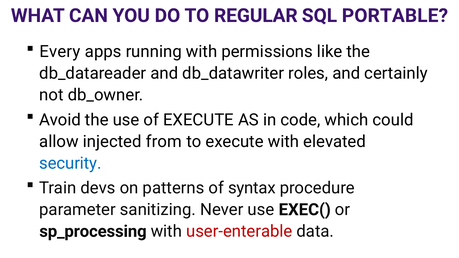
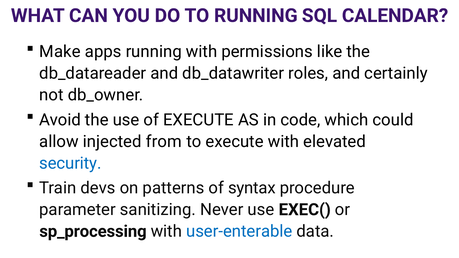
TO REGULAR: REGULAR -> RUNNING
PORTABLE: PORTABLE -> CALENDAR
Every: Every -> Make
user-enterable colour: red -> blue
